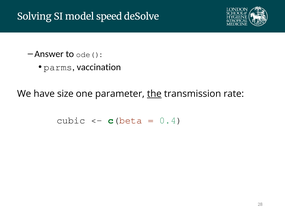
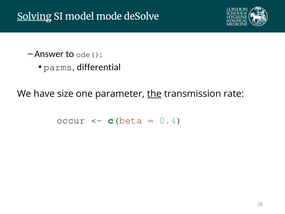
Solving underline: none -> present
speed: speed -> mode
vaccination: vaccination -> differential
cubic: cubic -> occur
